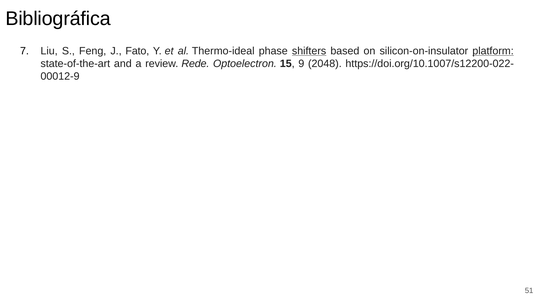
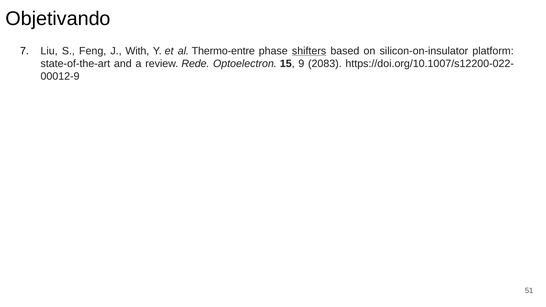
Bibliográfica: Bibliográfica -> Objetivando
Fato: Fato -> With
Thermo-ideal: Thermo-ideal -> Thermo-entre
platform underline: present -> none
2048: 2048 -> 2083
